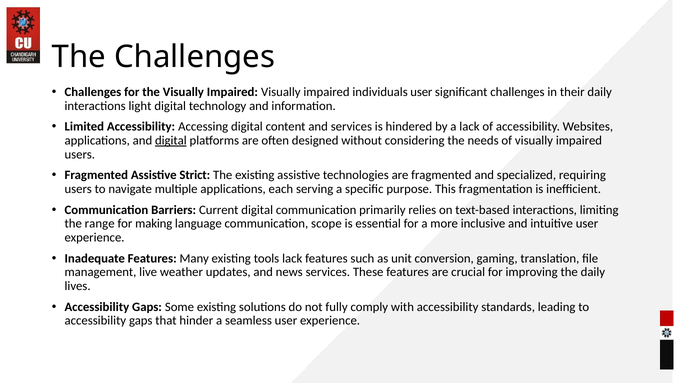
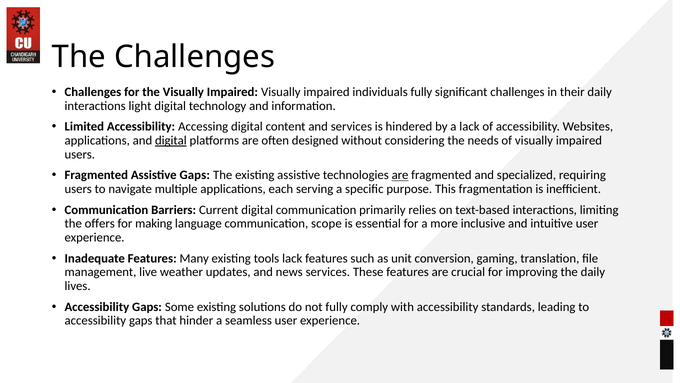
individuals user: user -> fully
Assistive Strict: Strict -> Gaps
are at (400, 175) underline: none -> present
range: range -> offers
